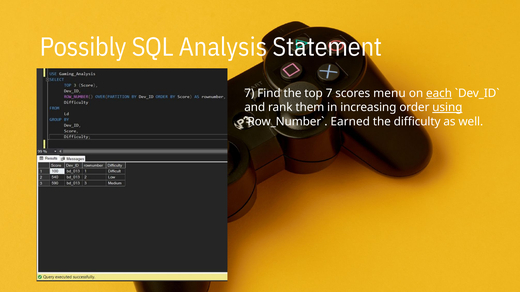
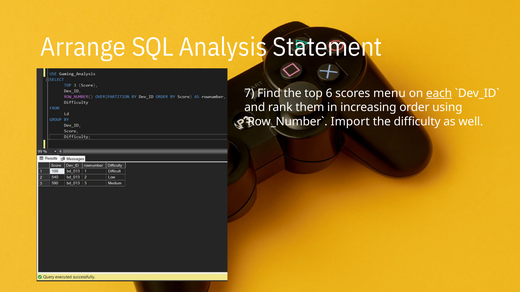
Possibly: Possibly -> Arrange
top 7: 7 -> 6
using underline: present -> none
Earned: Earned -> Import
